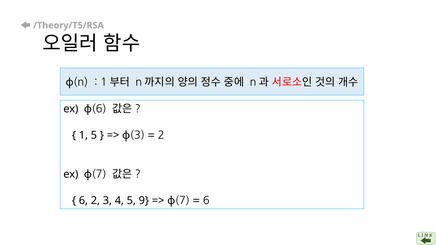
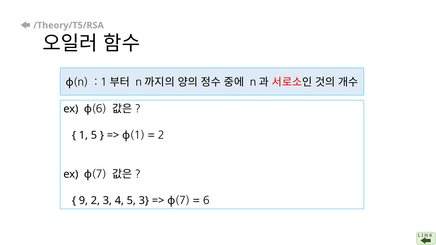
3 at (137, 135): 3 -> 1
6 at (83, 201): 6 -> 9
5 9: 9 -> 3
